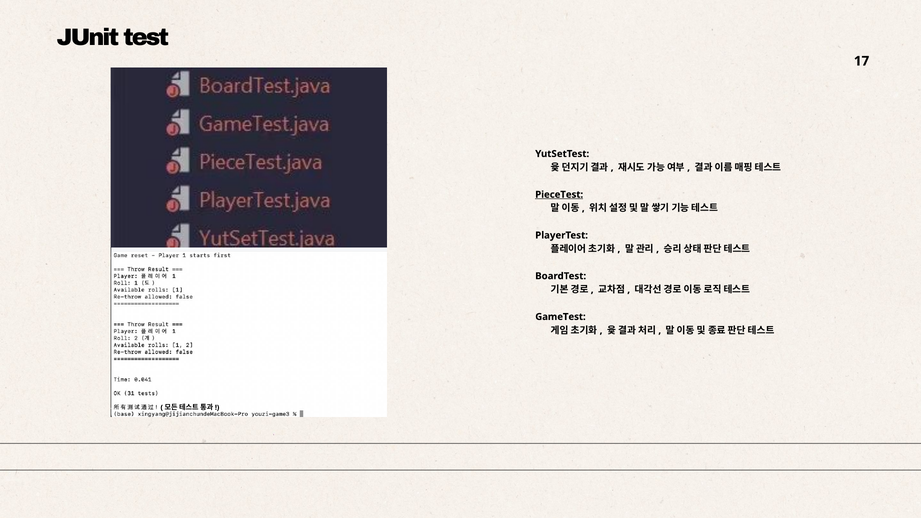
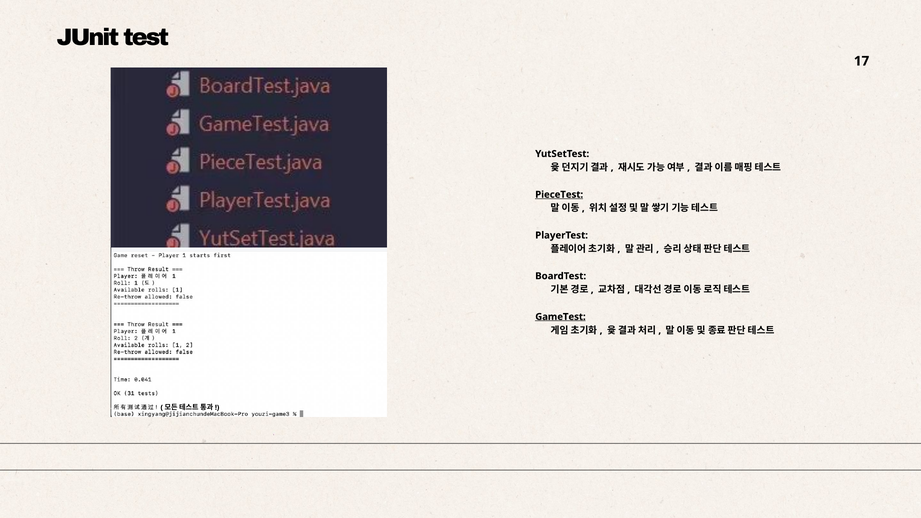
GameTest underline: none -> present
